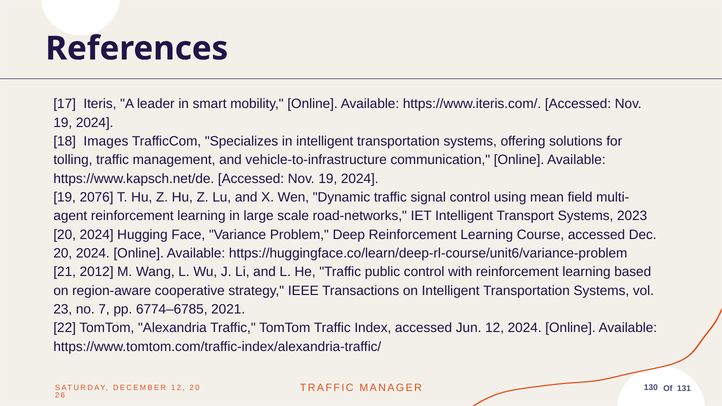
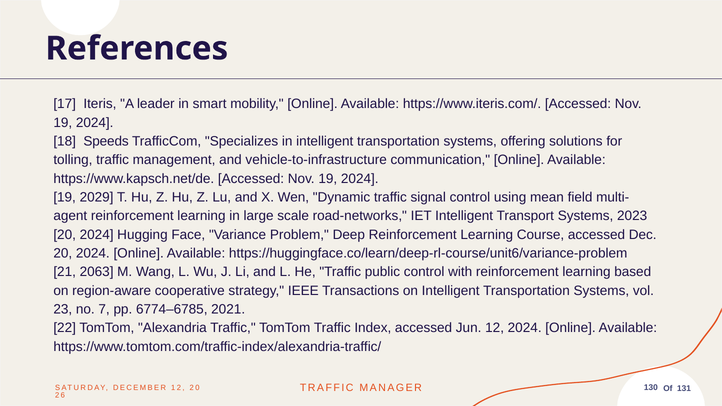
Images: Images -> Speeds
2076: 2076 -> 2029
2012: 2012 -> 2063
